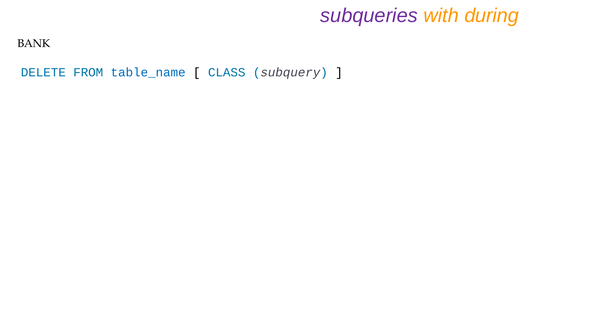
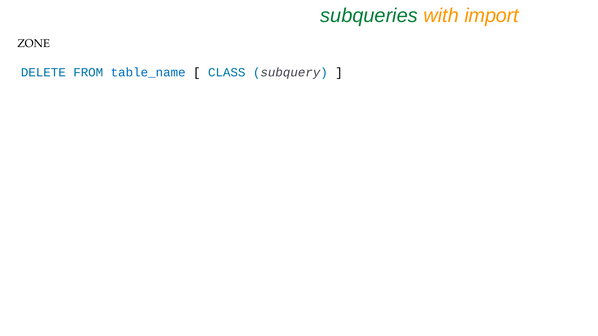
subqueries colour: purple -> green
during: during -> import
BANK: BANK -> ZONE
